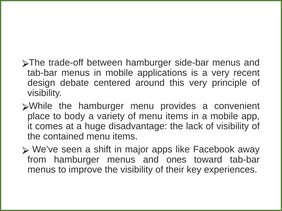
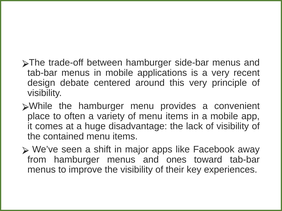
body: body -> often
